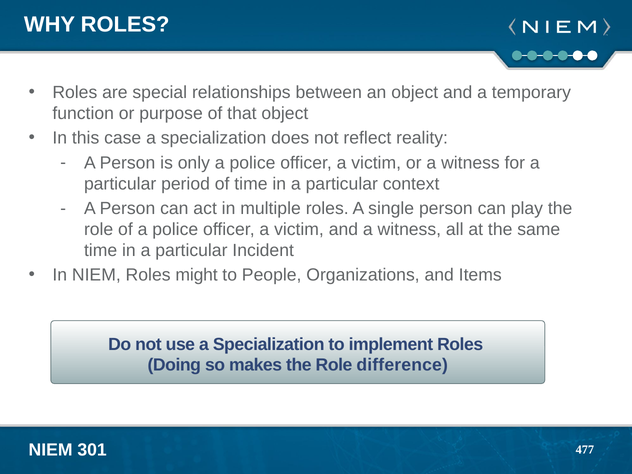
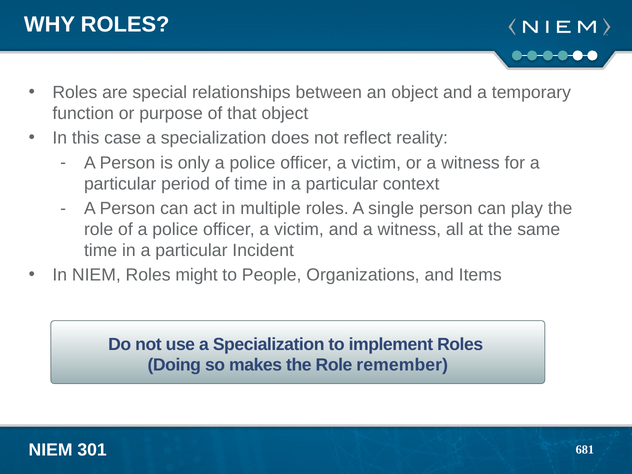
difference: difference -> remember
477: 477 -> 681
